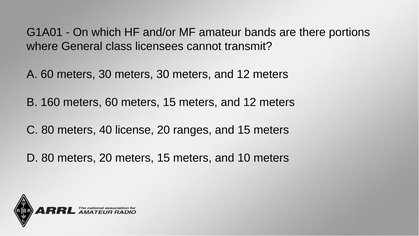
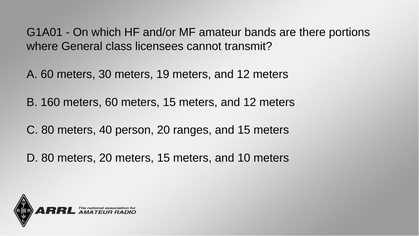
30 meters 30: 30 -> 19
license: license -> person
